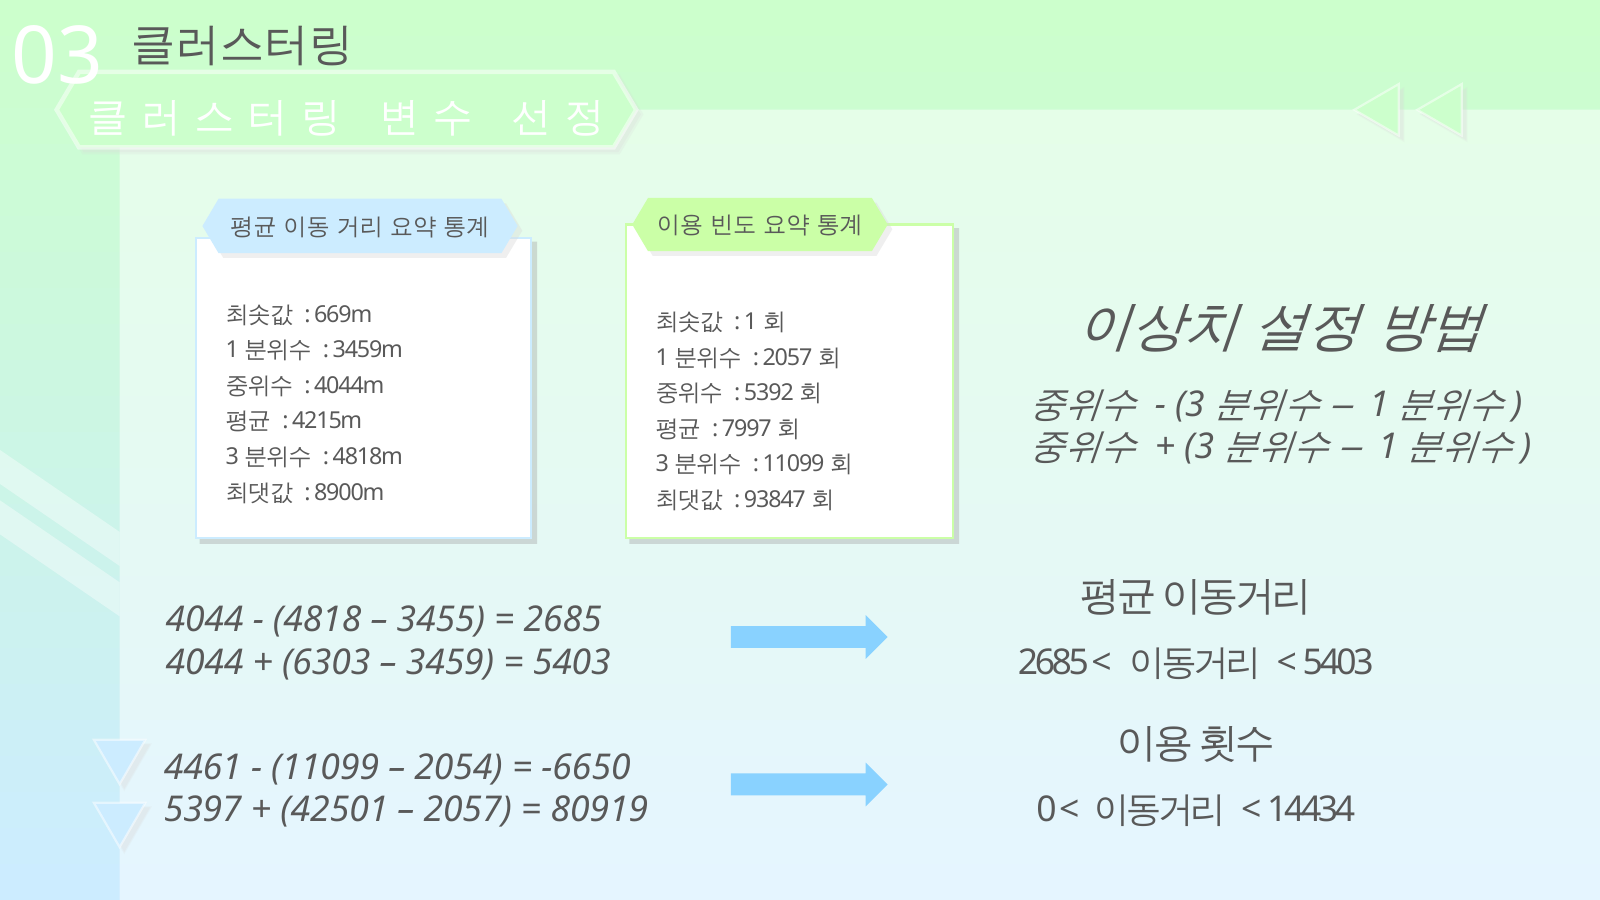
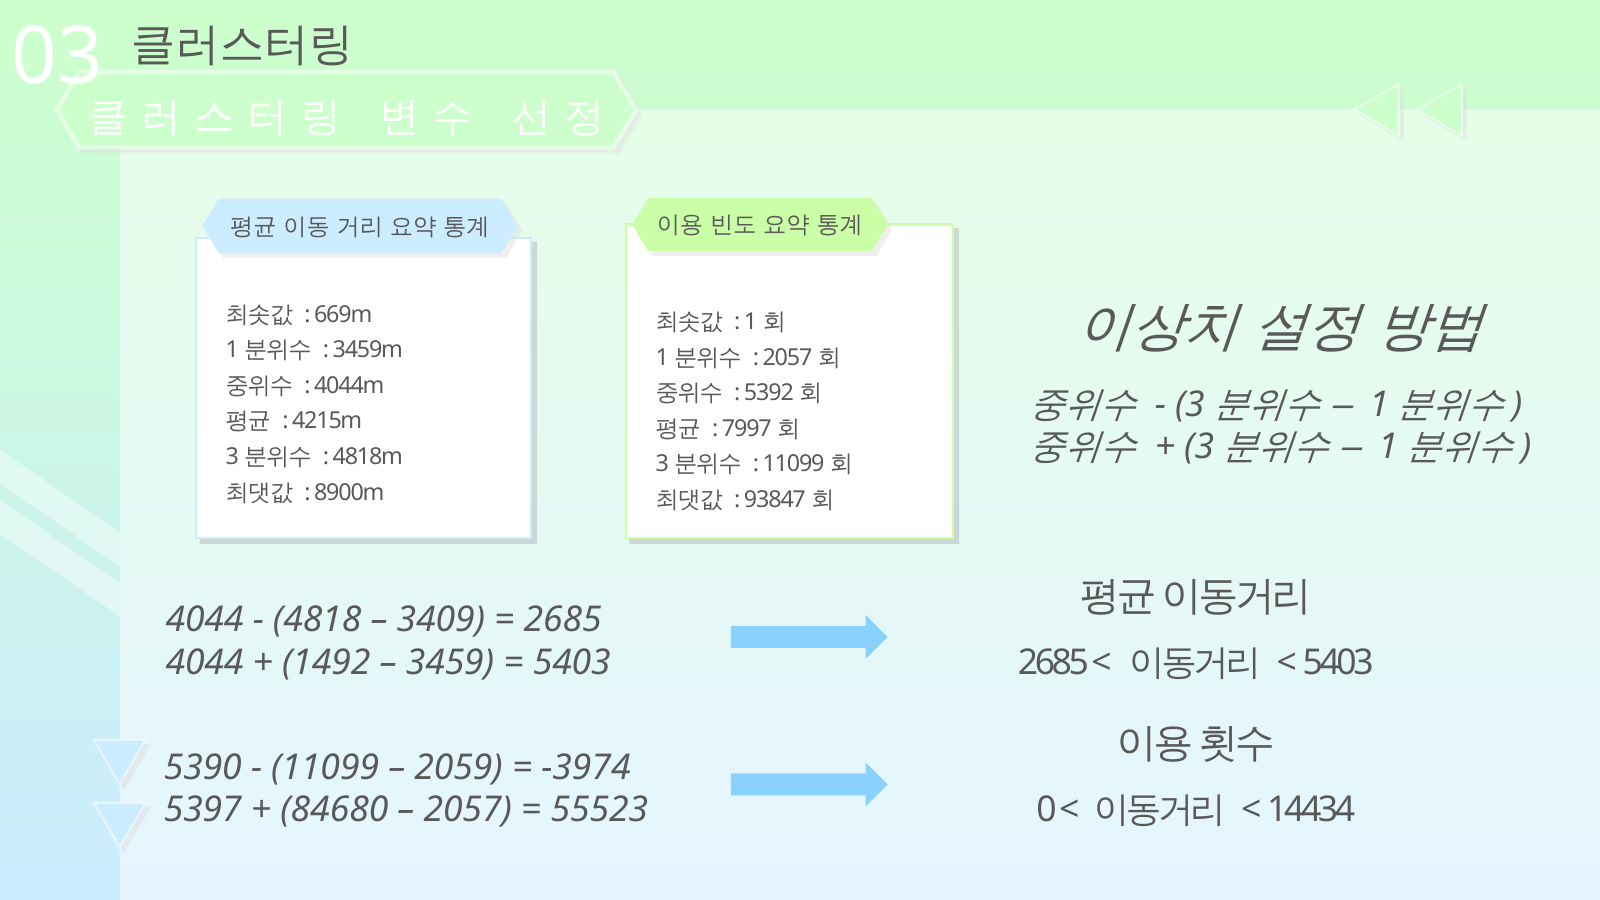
3455: 3455 -> 3409
6303: 6303 -> 1492
4461: 4461 -> 5390
2054: 2054 -> 2059
-6650: -6650 -> -3974
42501: 42501 -> 84680
80919: 80919 -> 55523
